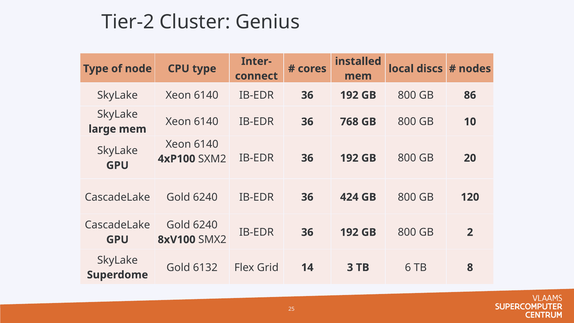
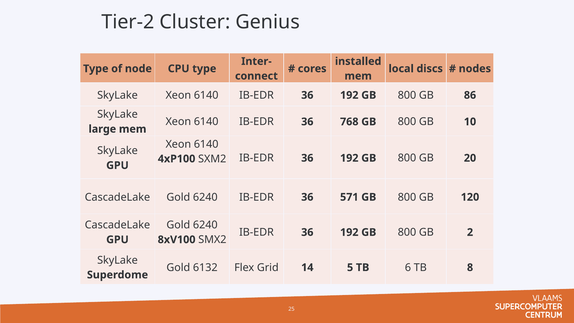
424: 424 -> 571
3: 3 -> 5
